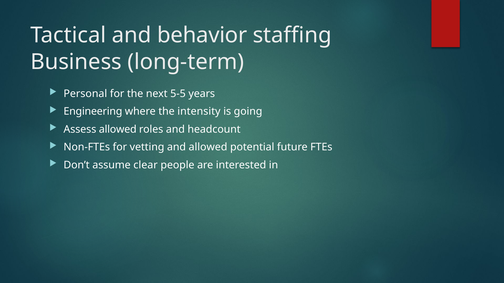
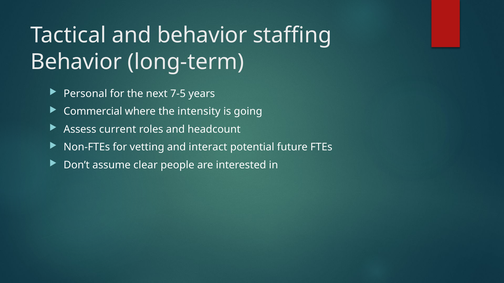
Business at (76, 62): Business -> Behavior
5-5: 5-5 -> 7-5
Engineering: Engineering -> Commercial
Assess allowed: allowed -> current
and allowed: allowed -> interact
